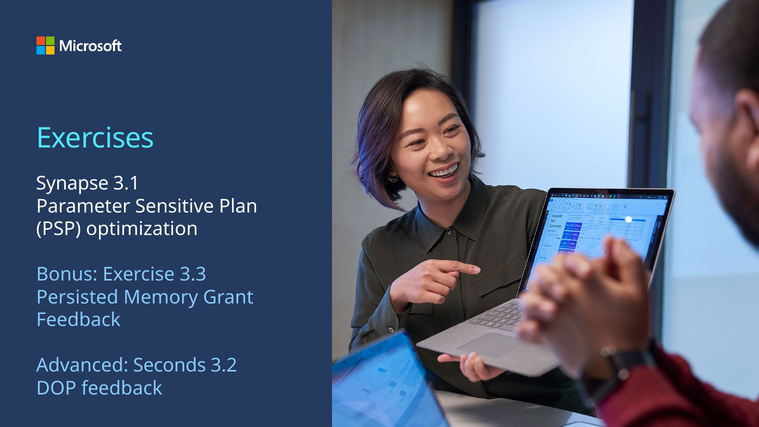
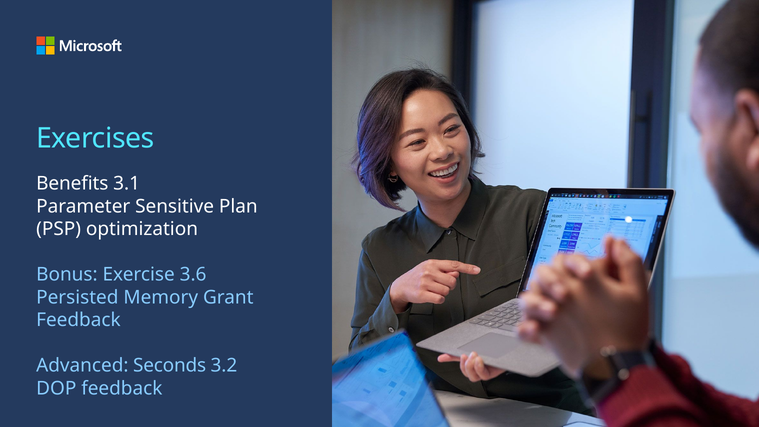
Synapse: Synapse -> Benefits
3.3: 3.3 -> 3.6
